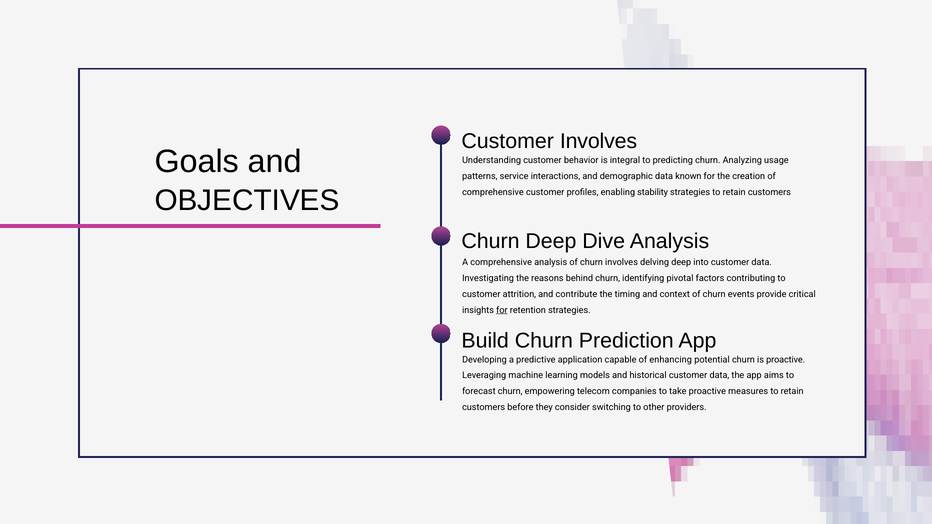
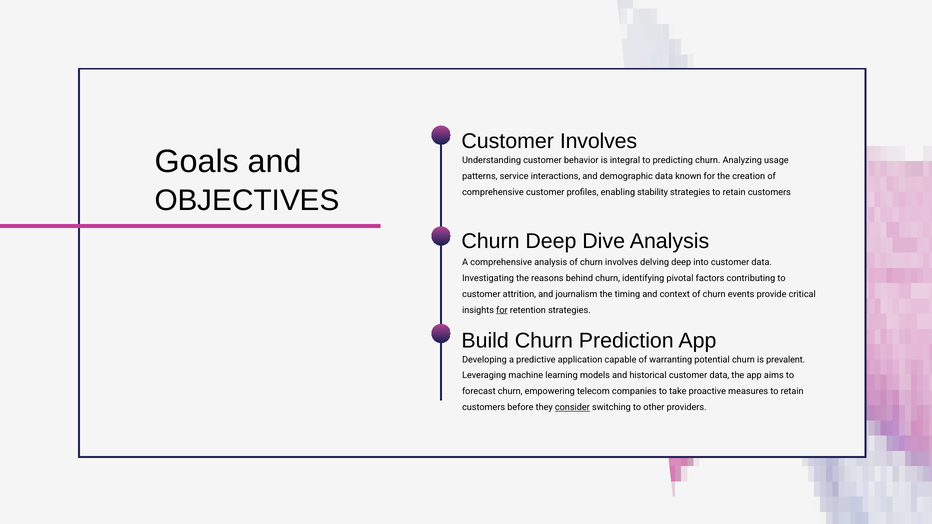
contribute: contribute -> journalism
enhancing: enhancing -> warranting
is proactive: proactive -> prevalent
consider underline: none -> present
